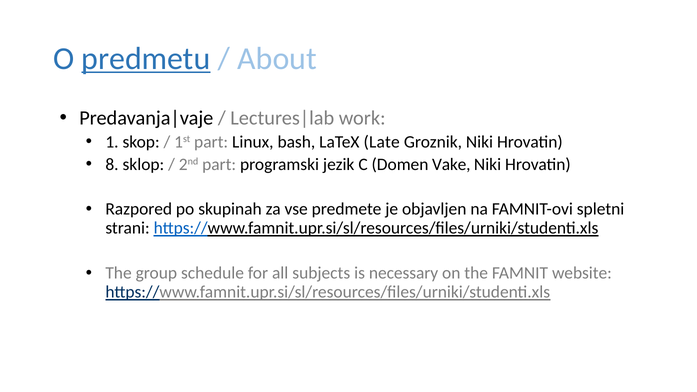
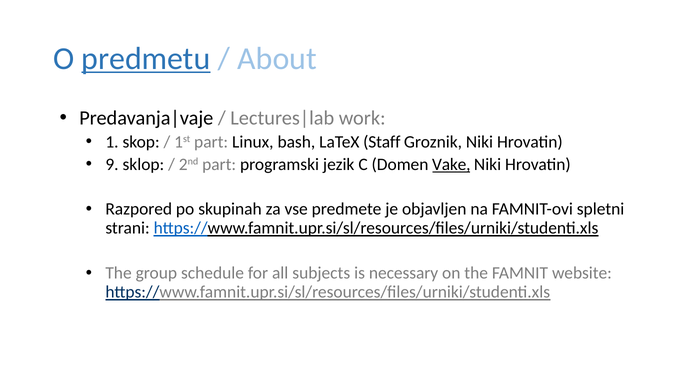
Late: Late -> Staff
8: 8 -> 9
Vake underline: none -> present
